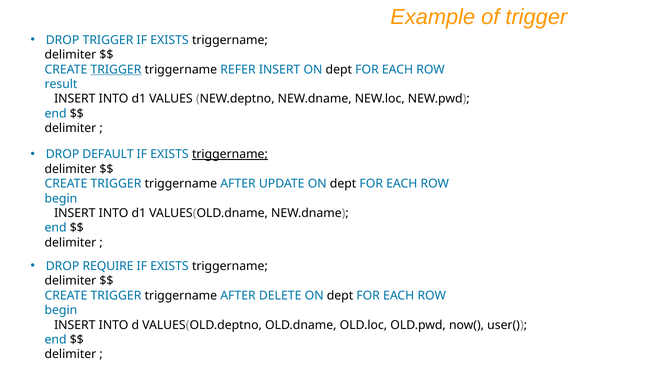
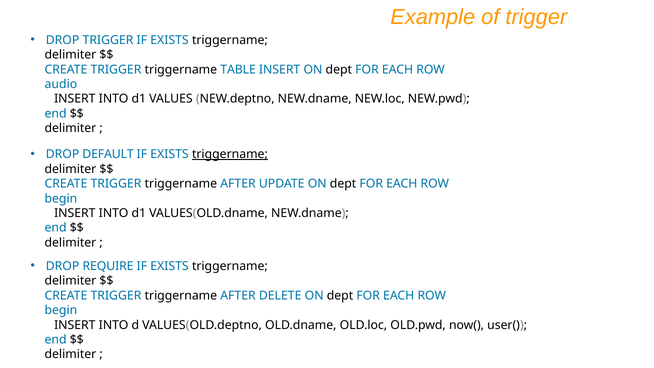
TRIGGER at (116, 69) underline: present -> none
REFER: REFER -> TABLE
result: result -> audio
